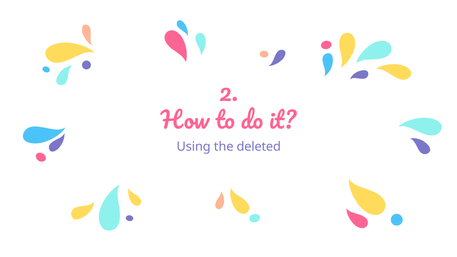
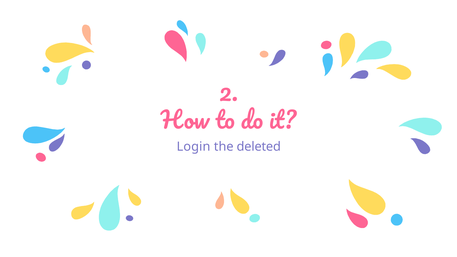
Using: Using -> Login
